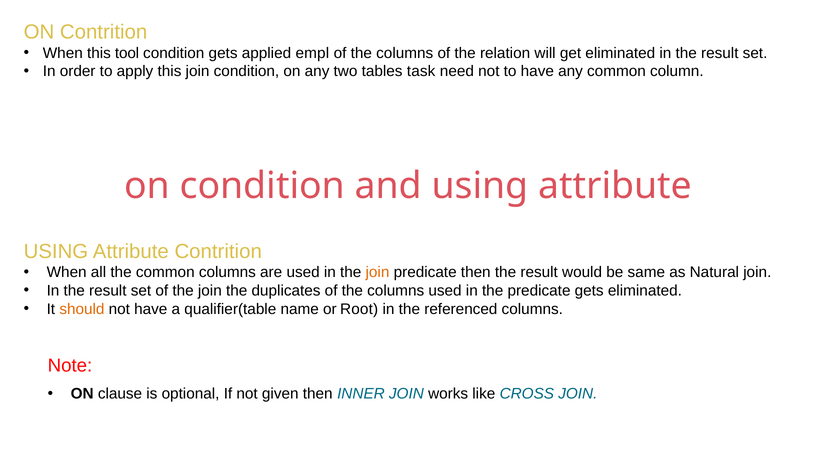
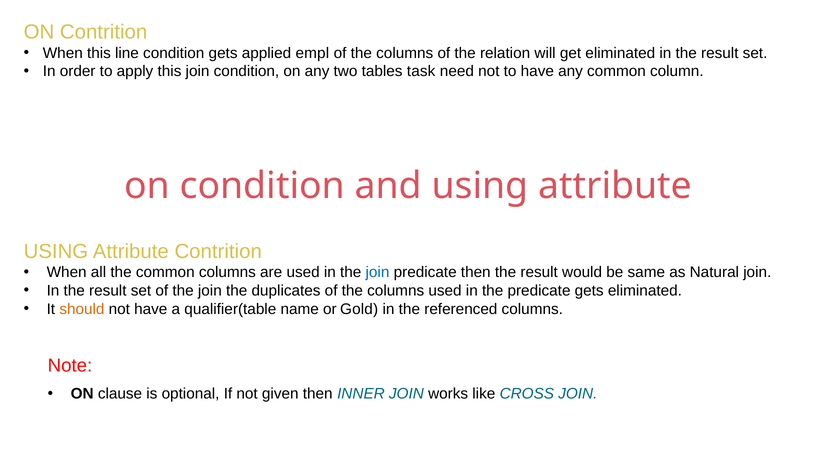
tool: tool -> line
join at (378, 273) colour: orange -> blue
Root: Root -> Gold
